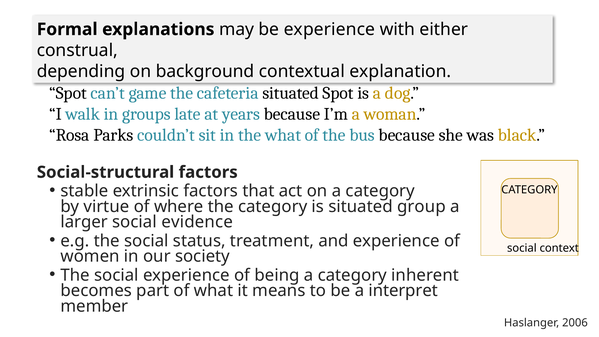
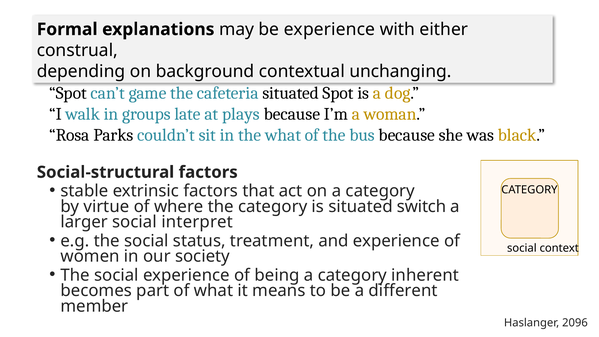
explanation: explanation -> unchanging
years: years -> plays
group: group -> switch
evidence: evidence -> interpret
interpret: interpret -> different
2006: 2006 -> 2096
